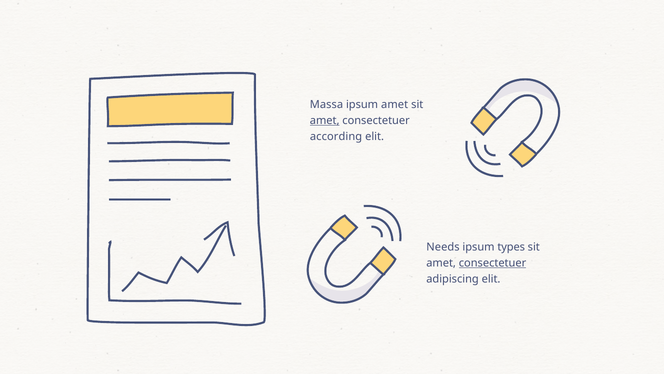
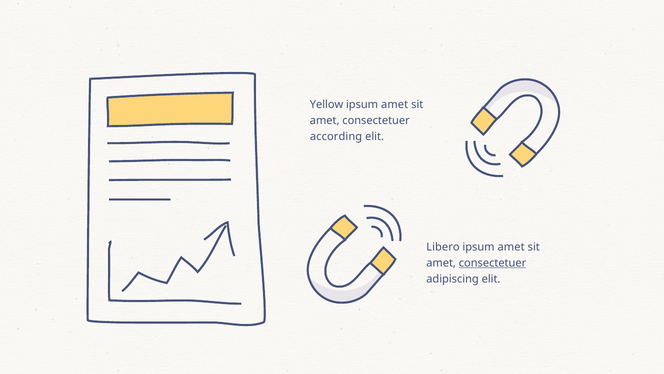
Massa: Massa -> Yellow
amet at (325, 120) underline: present -> none
Needs: Needs -> Libero
types at (511, 247): types -> amet
